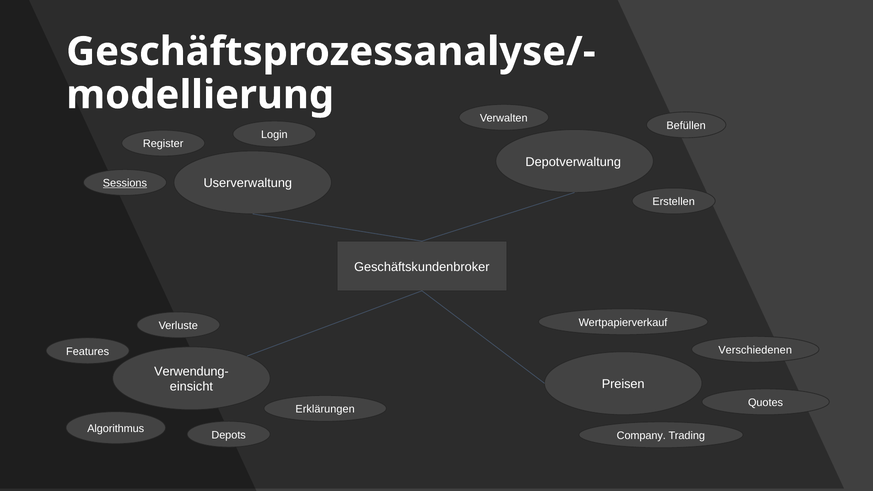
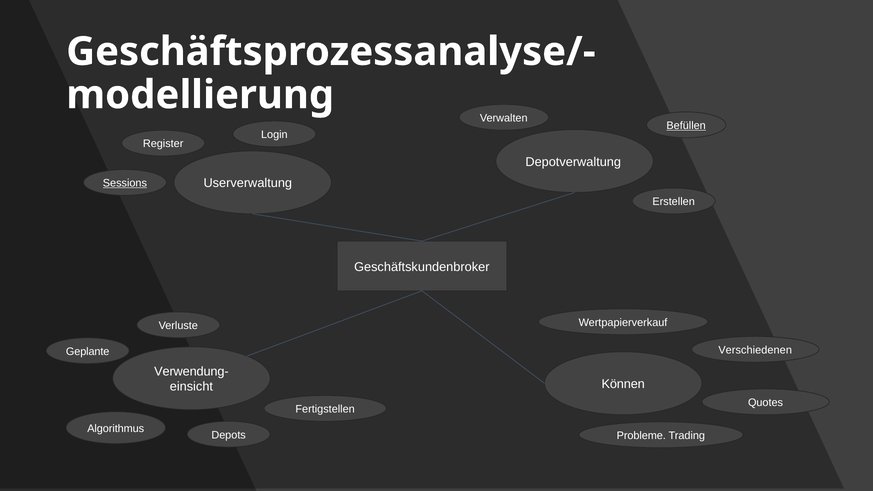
Befüllen underline: none -> present
Features: Features -> Geplante
Preisen: Preisen -> Können
Erklärungen: Erklärungen -> Fertigstellen
Company: Company -> Probleme
